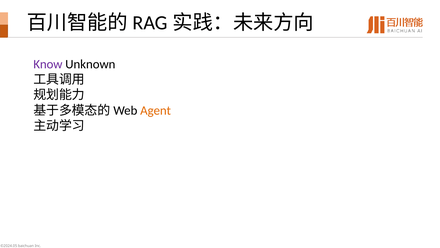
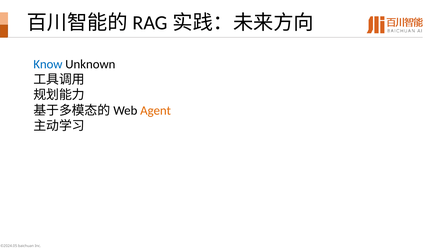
Know colour: purple -> blue
